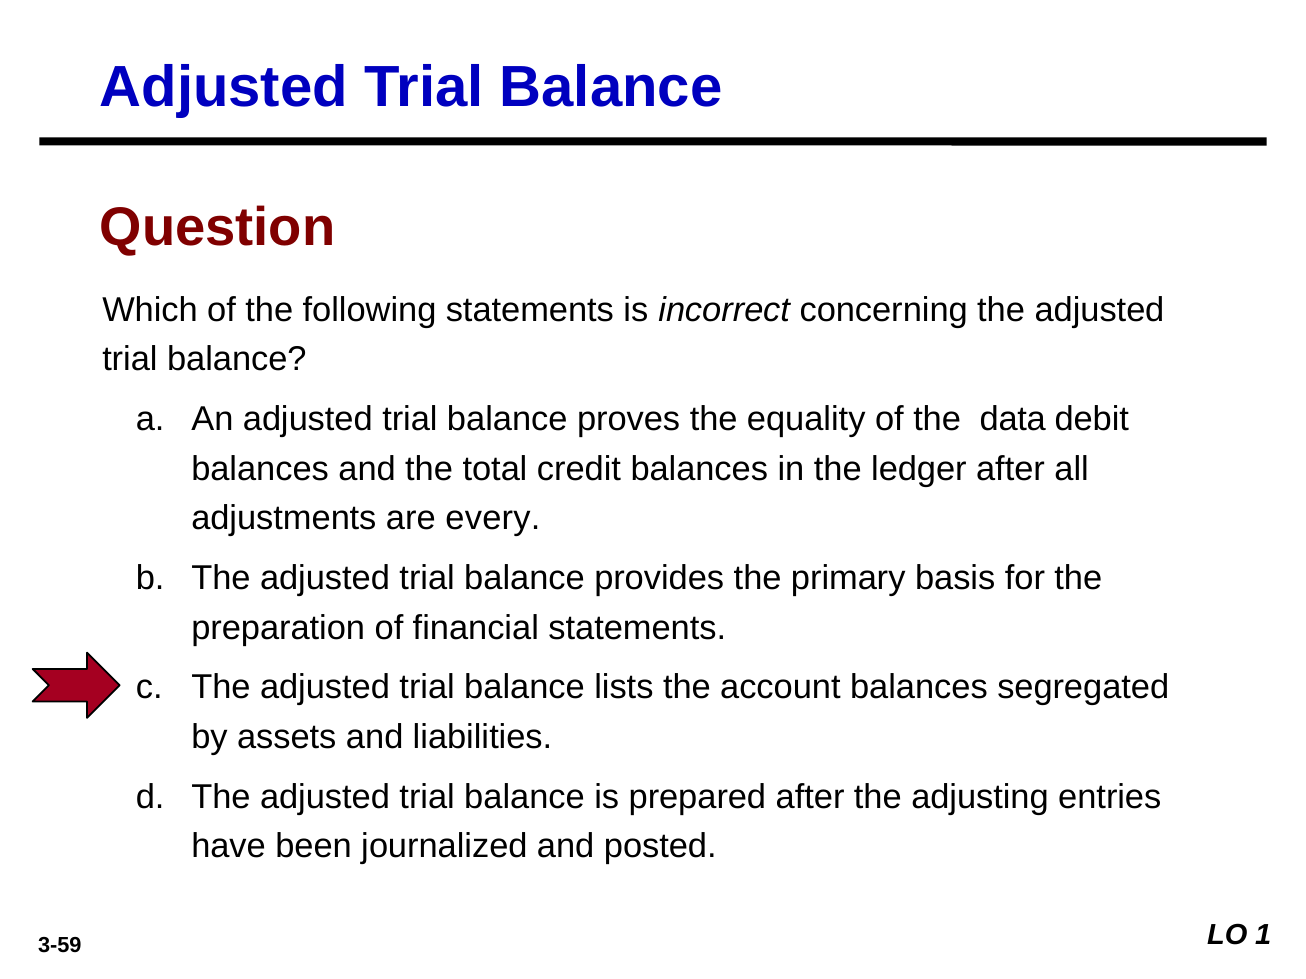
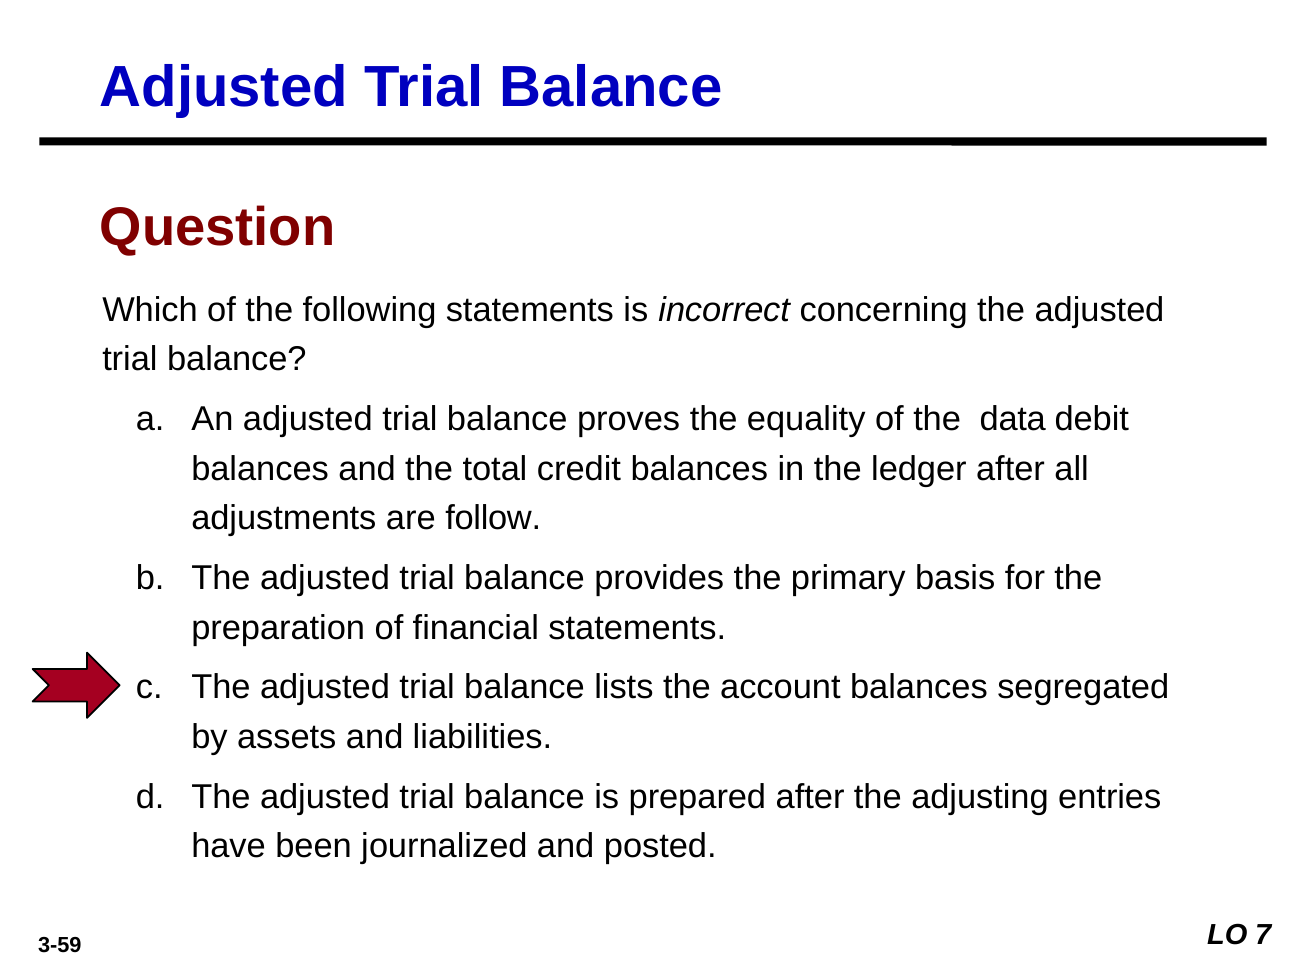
every: every -> follow
1: 1 -> 7
